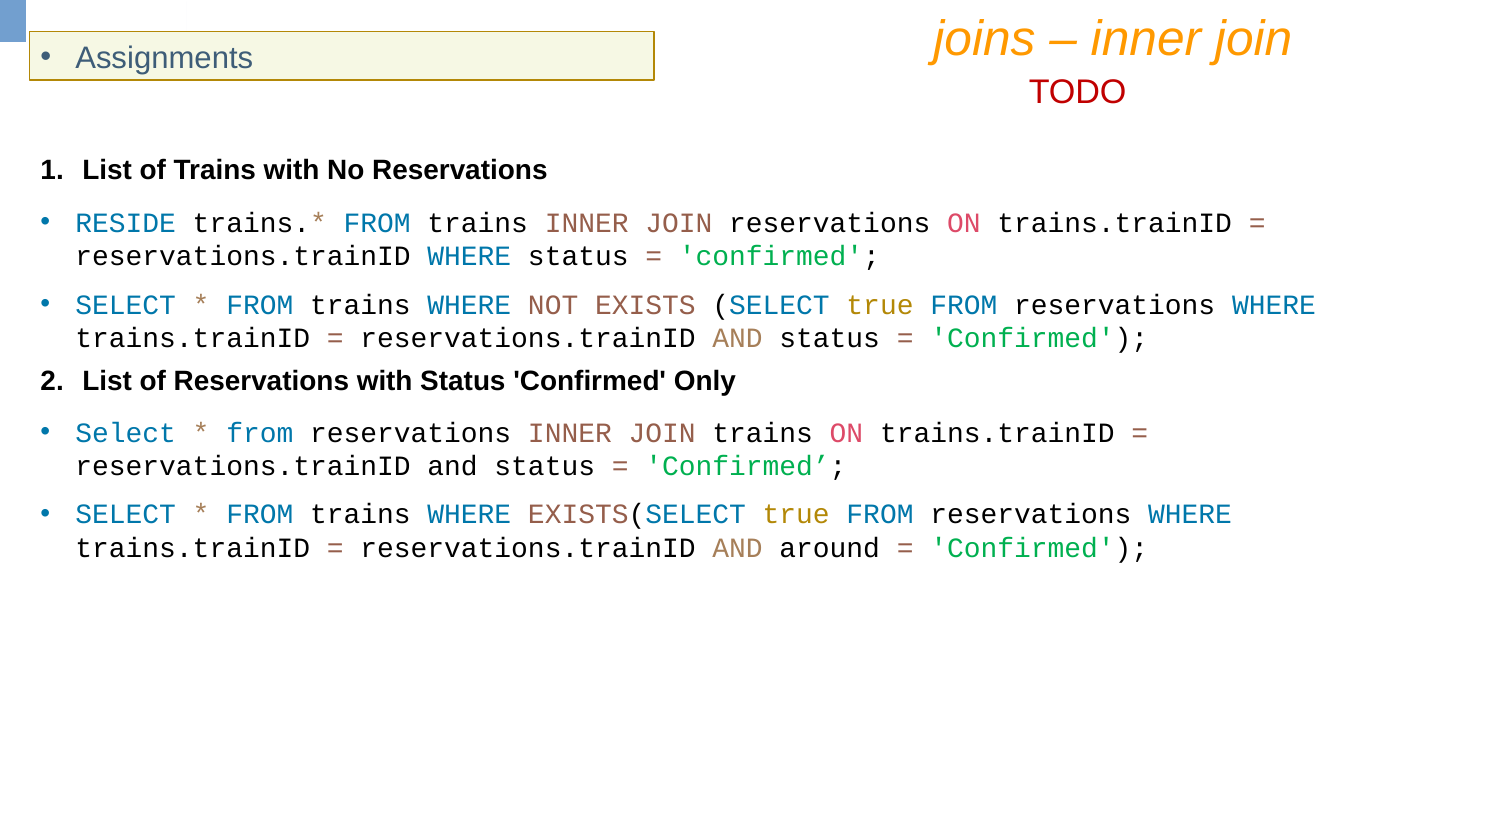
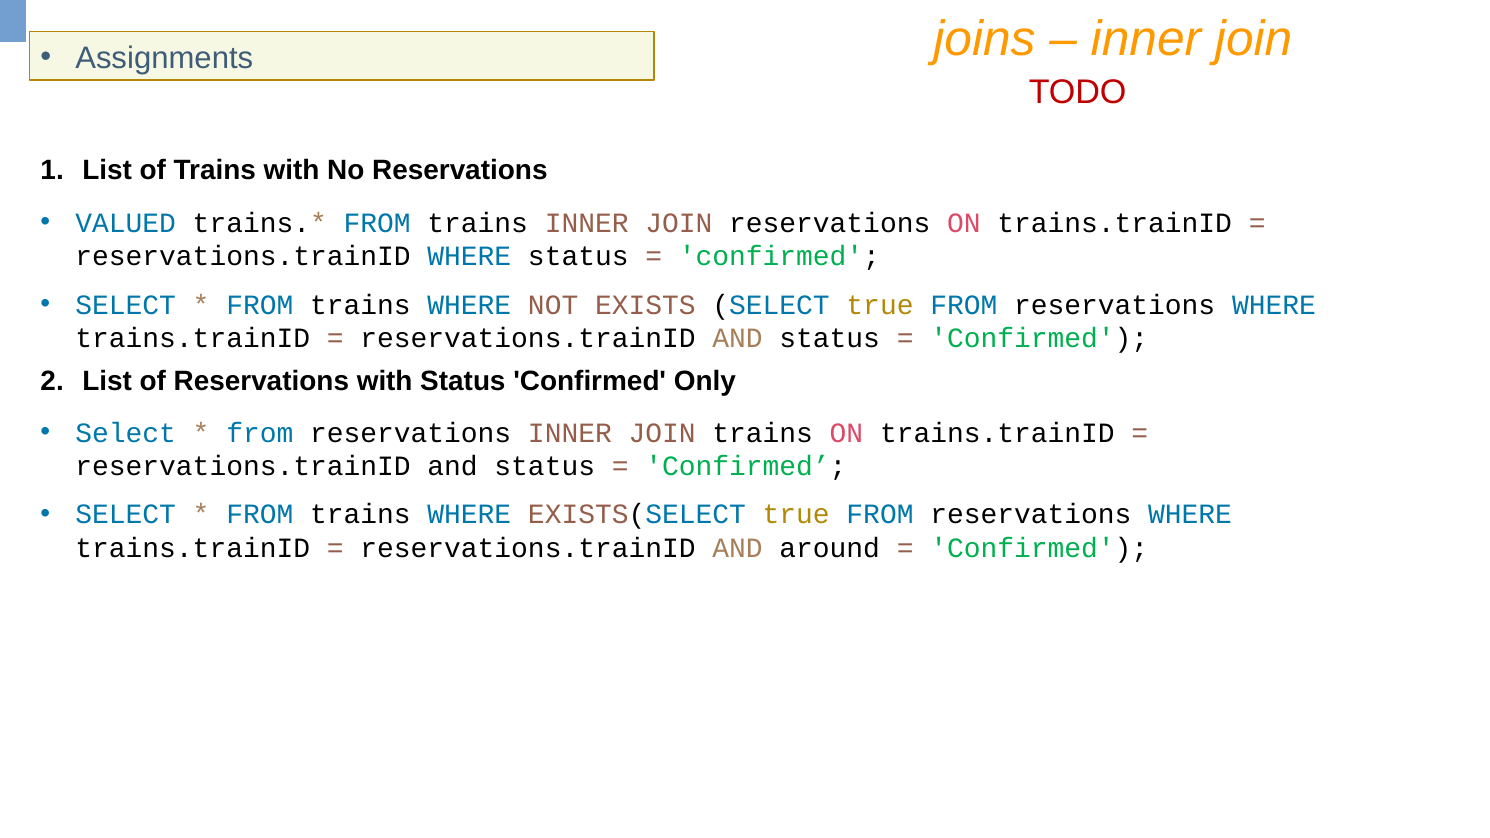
RESIDE: RESIDE -> VALUED
